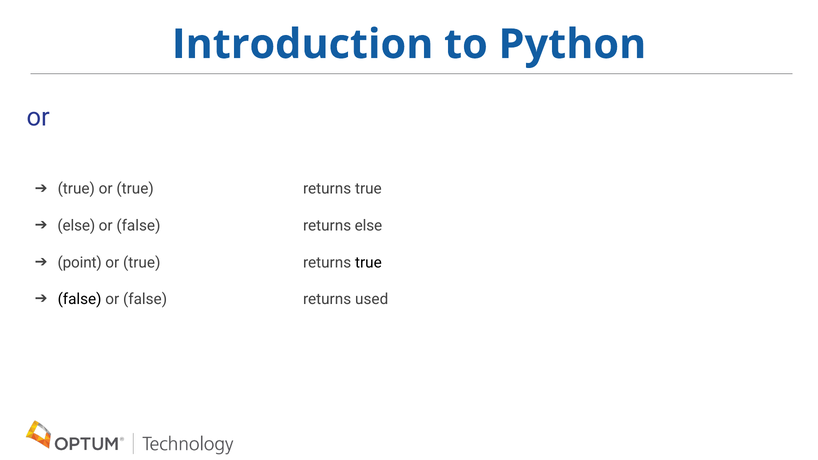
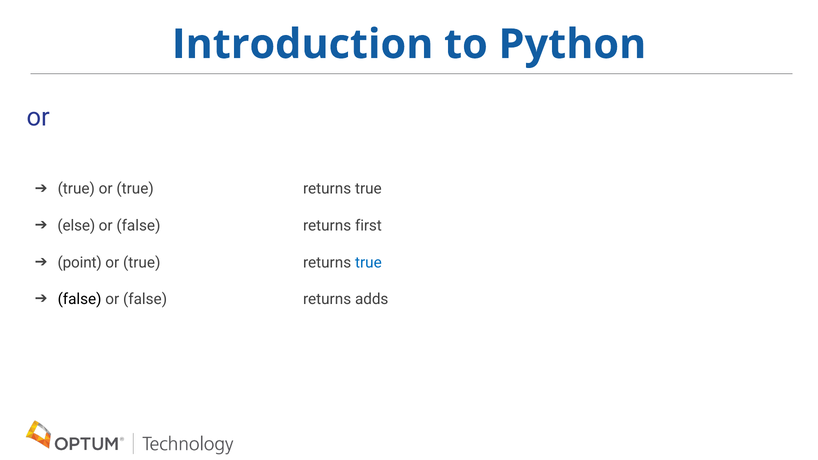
returns else: else -> first
true at (368, 263) colour: black -> blue
used: used -> adds
